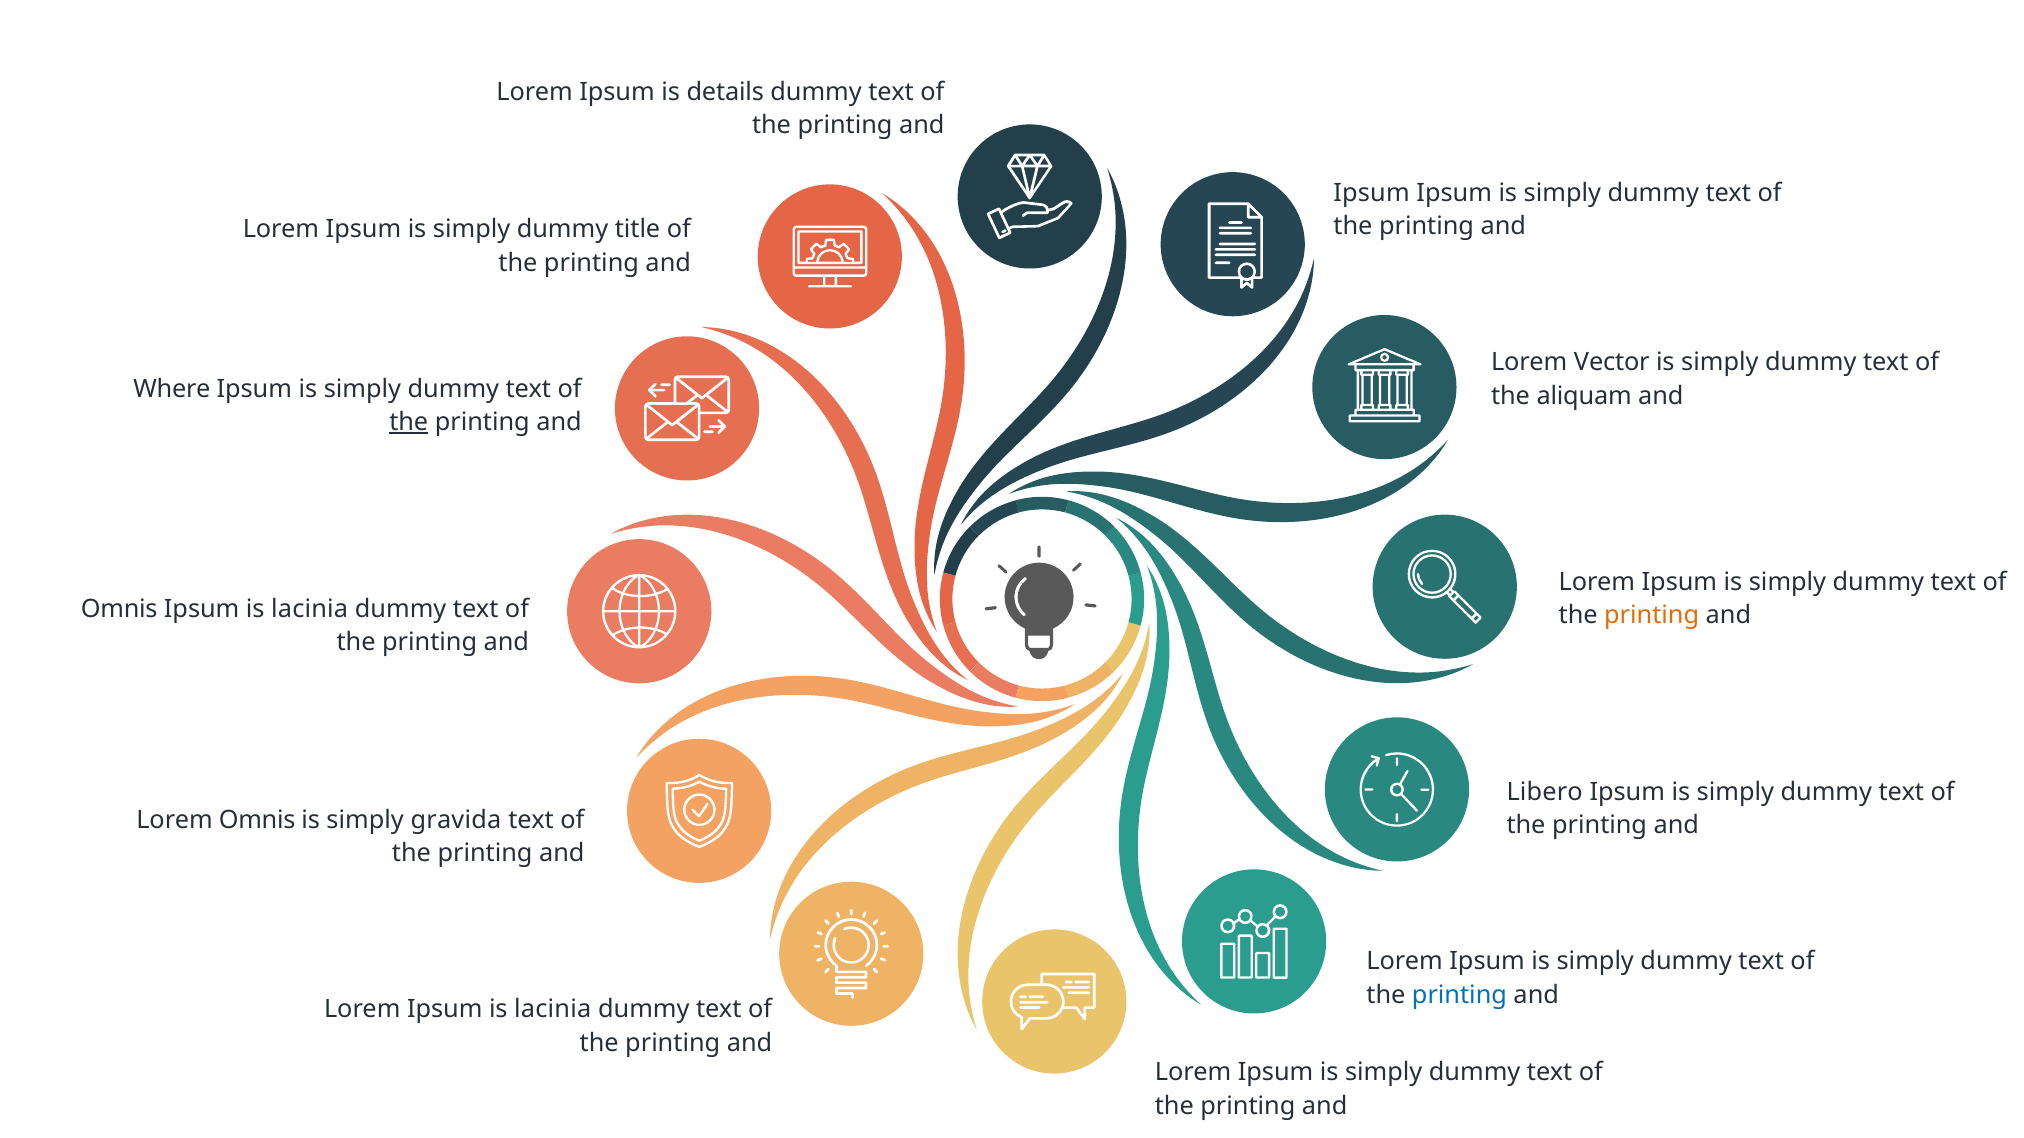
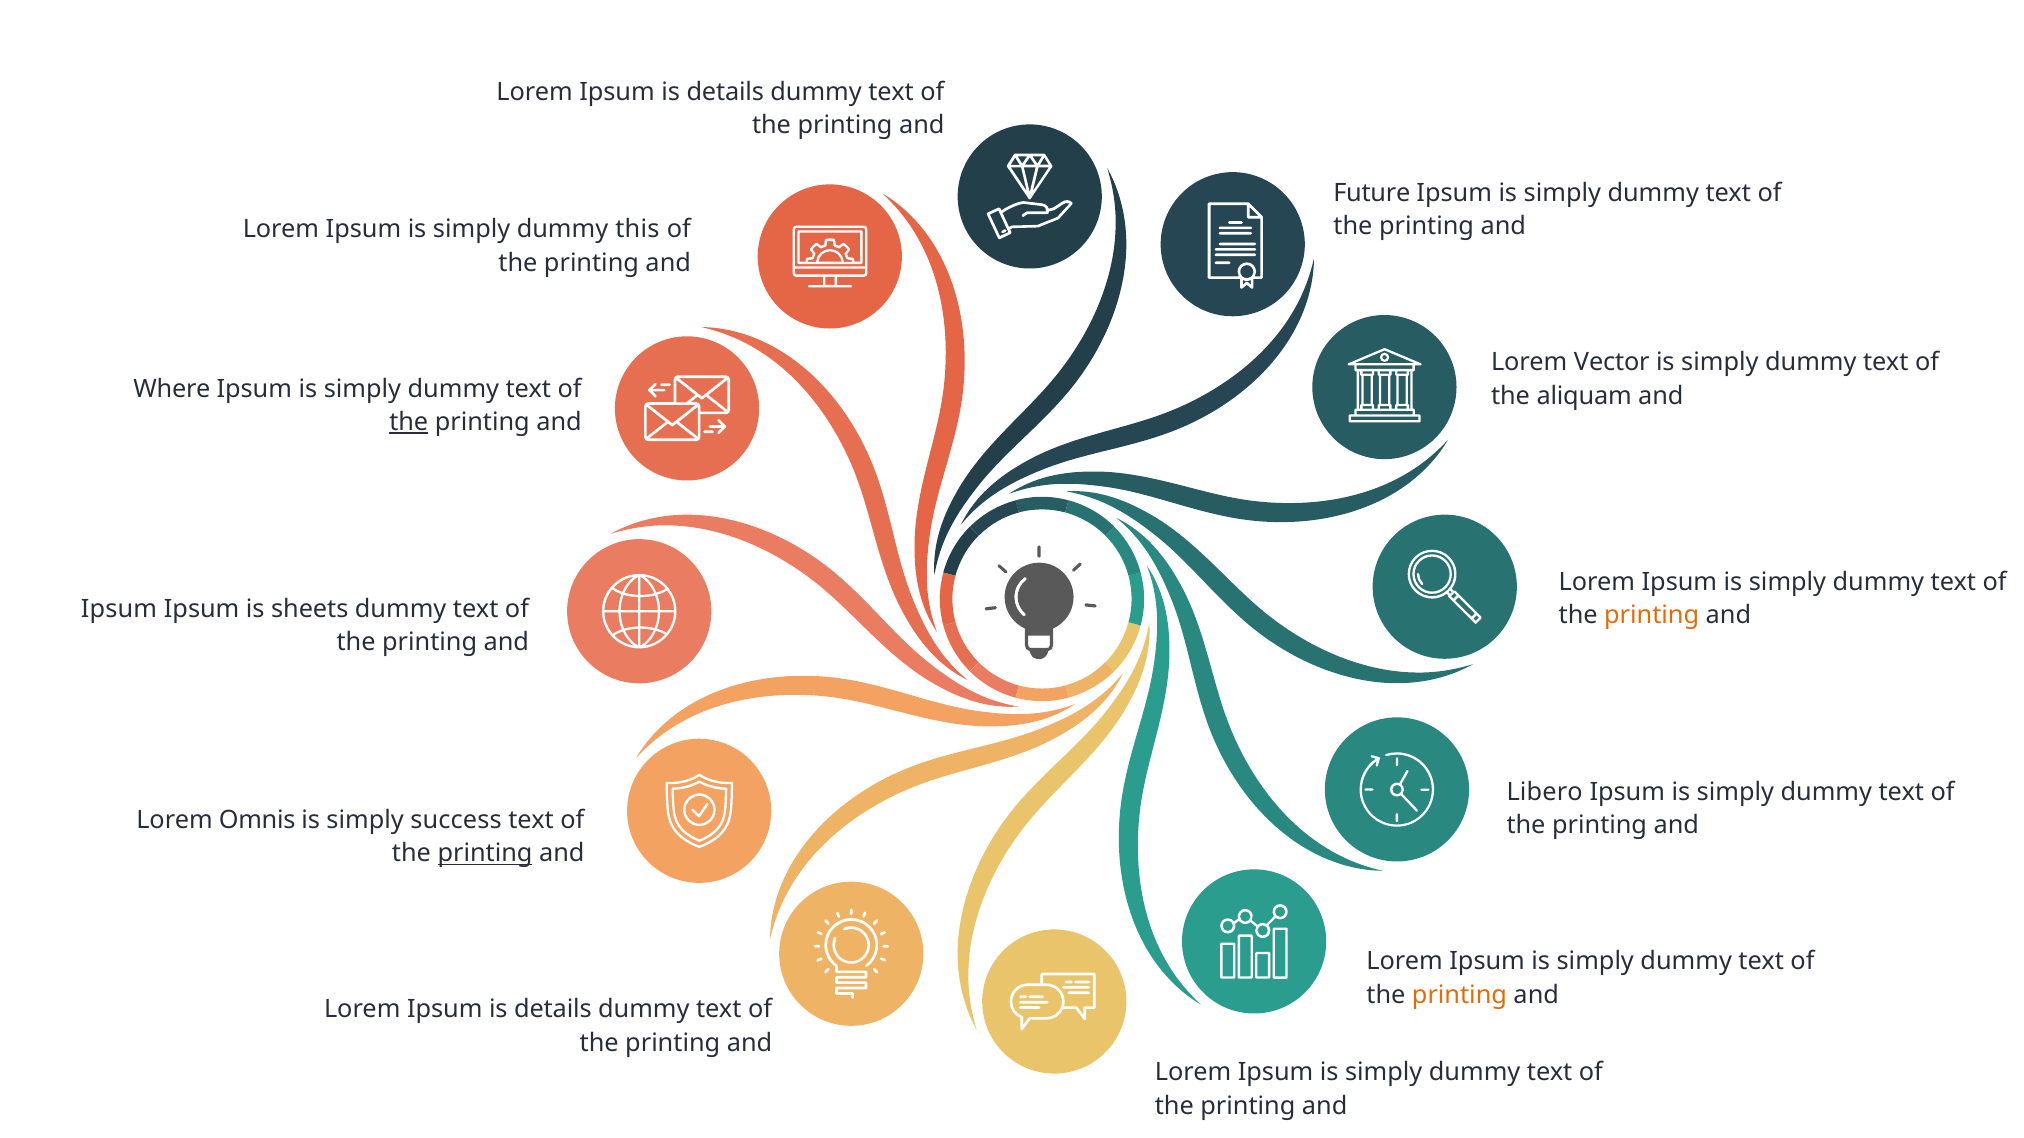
Ipsum at (1372, 193): Ipsum -> Future
title: title -> this
Omnis at (119, 610): Omnis -> Ipsum
lacinia at (310, 610): lacinia -> sheets
gravida: gravida -> success
printing at (485, 854) underline: none -> present
printing at (1459, 995) colour: blue -> orange
lacinia at (553, 1010): lacinia -> details
